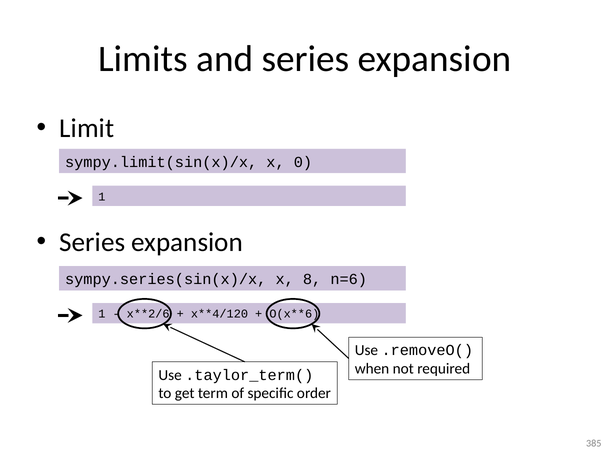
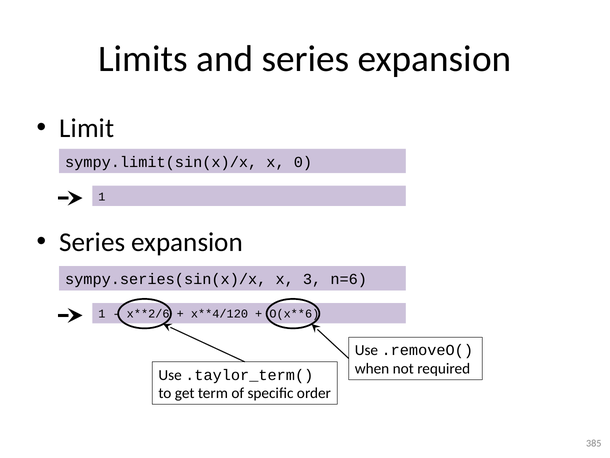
8: 8 -> 3
